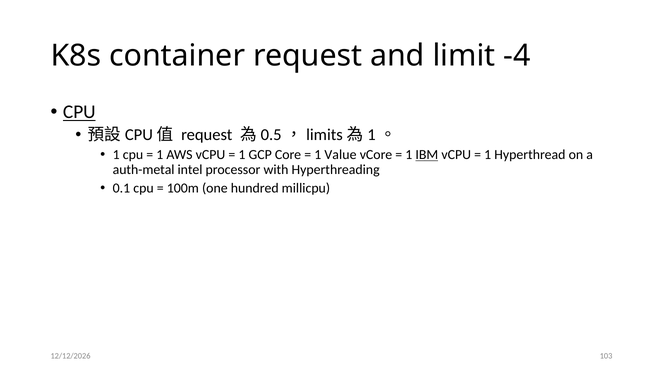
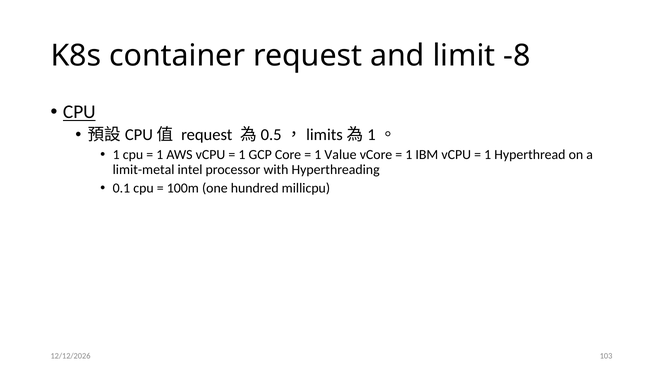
-4: -4 -> -8
IBM underline: present -> none
auth-metal: auth-metal -> limit-metal
